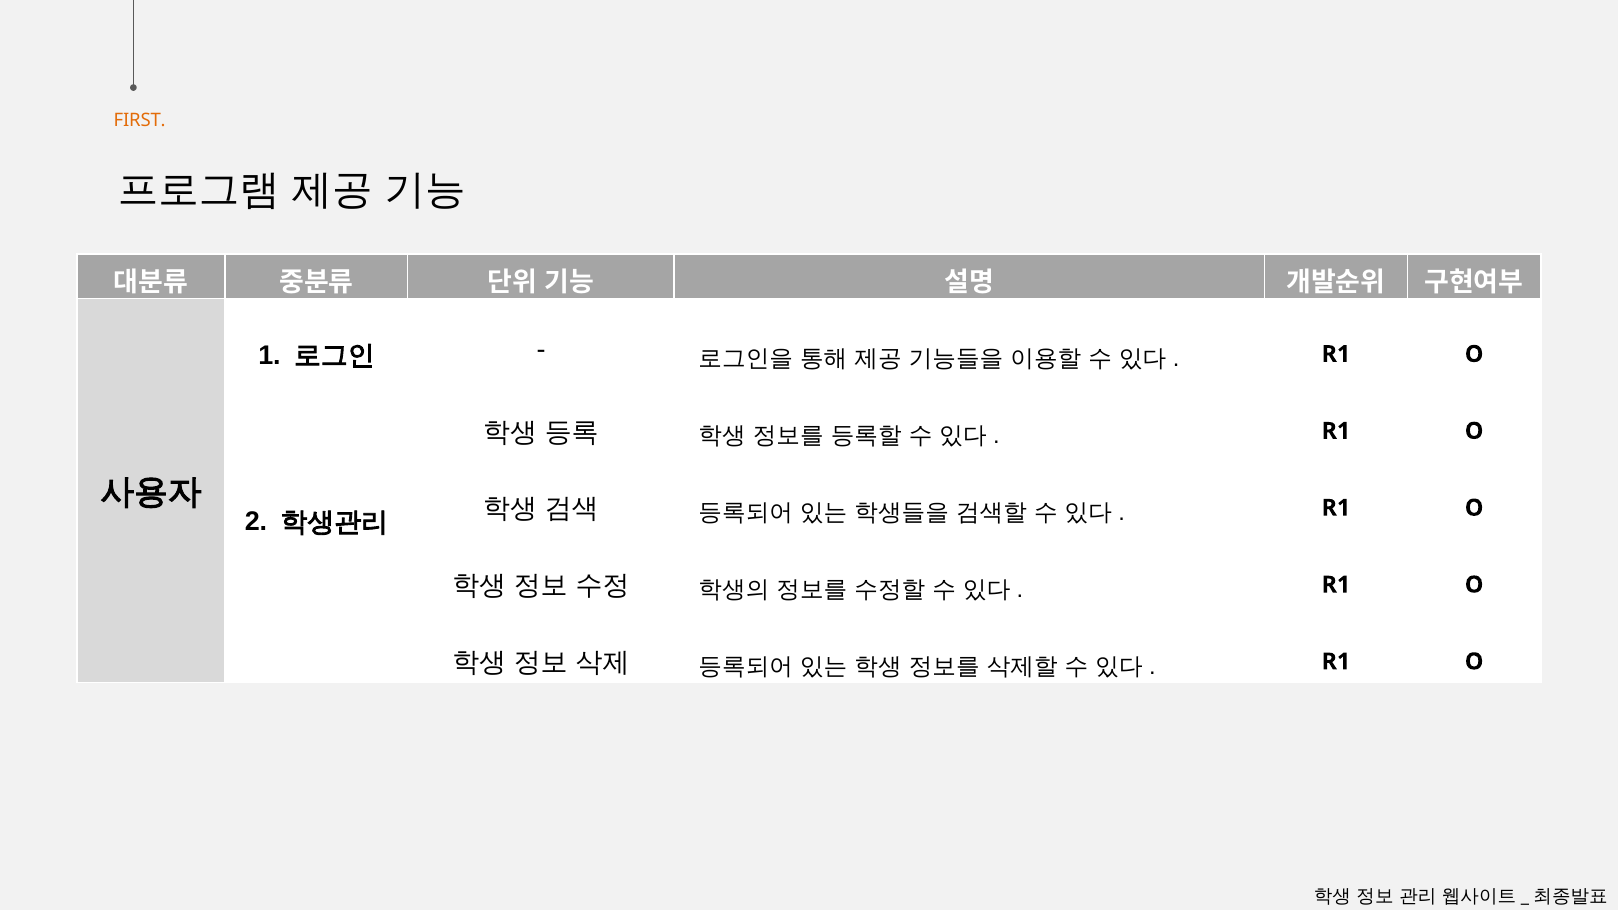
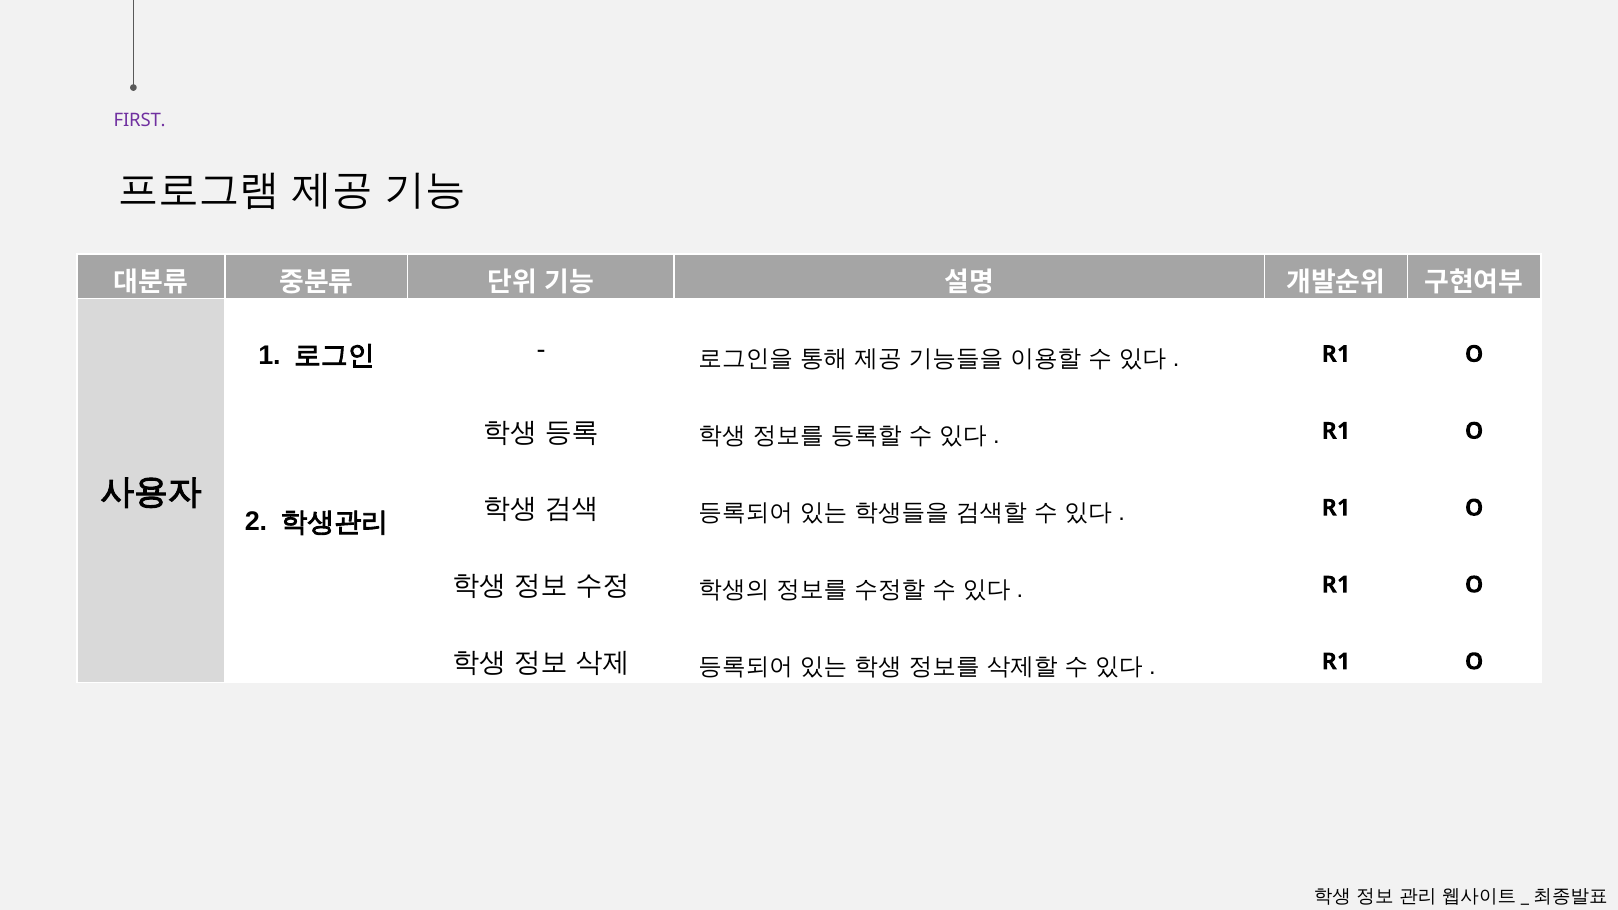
FIRST colour: orange -> purple
